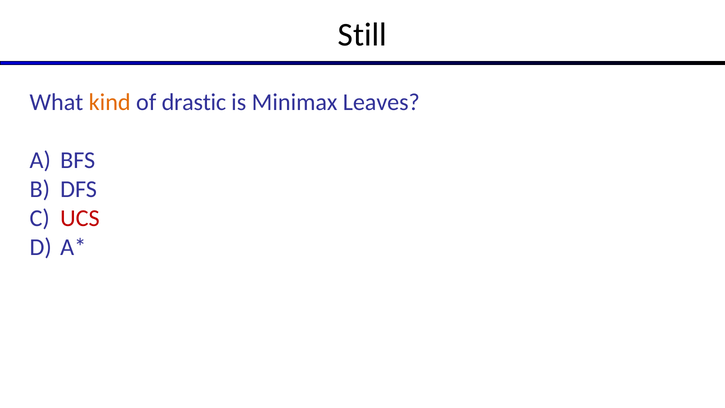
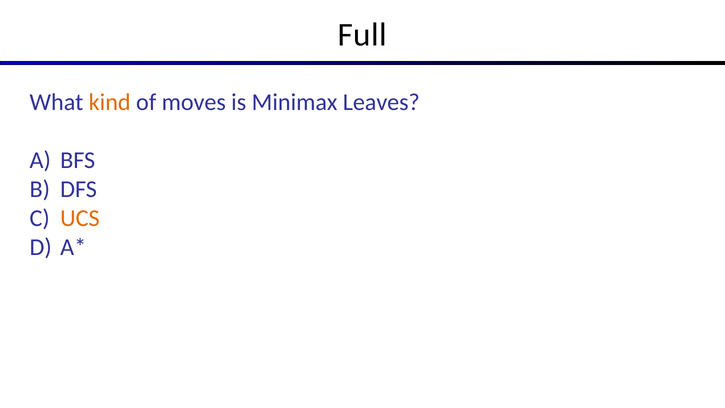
Still: Still -> Full
drastic: drastic -> moves
UCS colour: red -> orange
